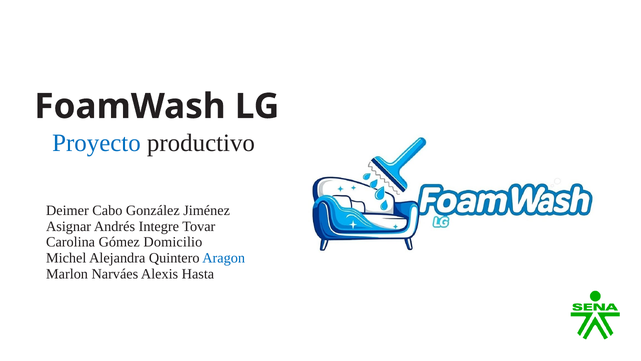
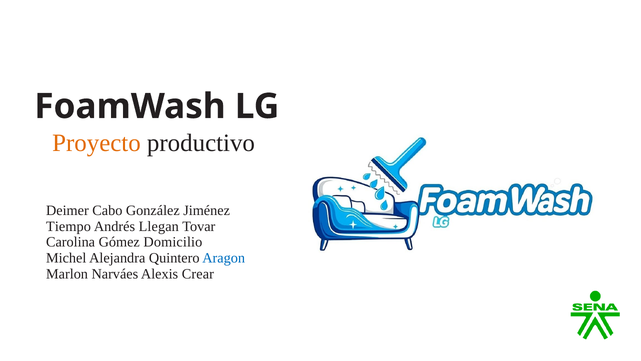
Proyecto colour: blue -> orange
Asignar: Asignar -> Tiempo
Integre: Integre -> Llegan
Hasta: Hasta -> Crear
